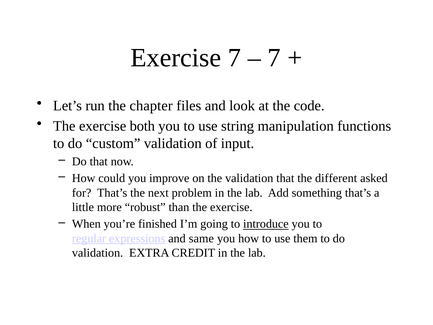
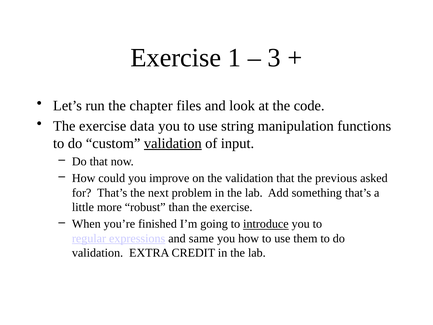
Exercise 7: 7 -> 1
7 at (274, 58): 7 -> 3
both: both -> data
validation at (173, 143) underline: none -> present
different: different -> previous
